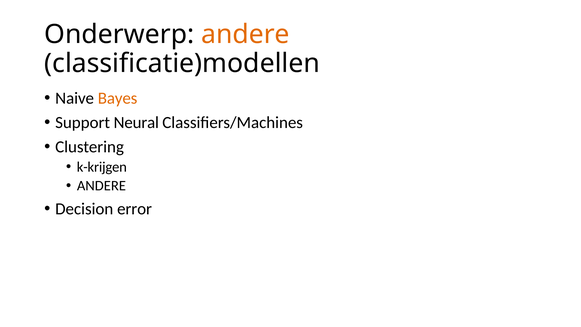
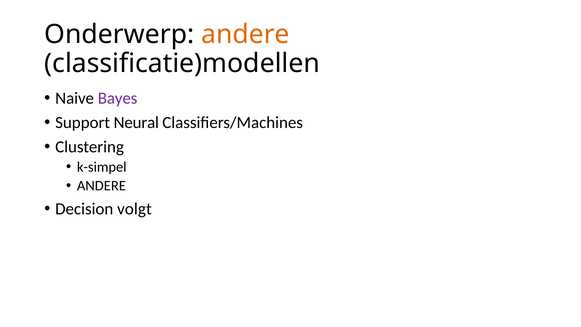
Bayes colour: orange -> purple
k-krijgen: k-krijgen -> k-simpel
error: error -> volgt
